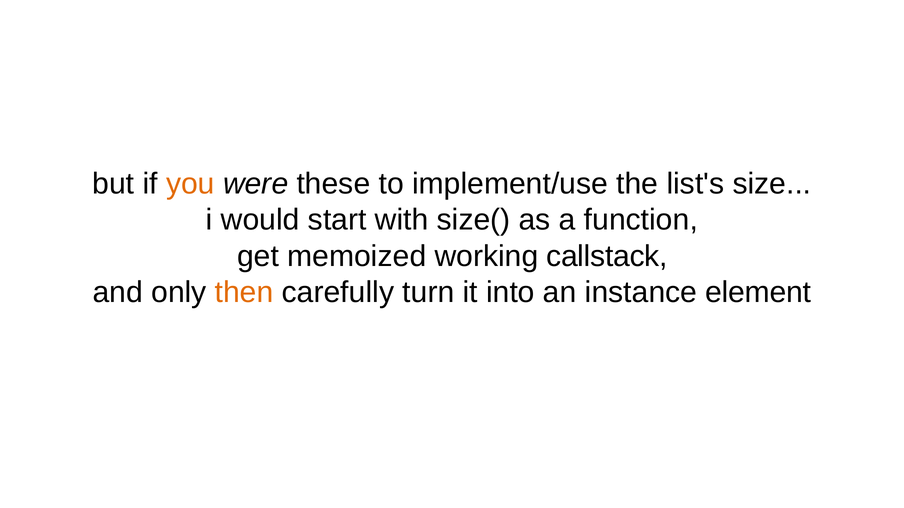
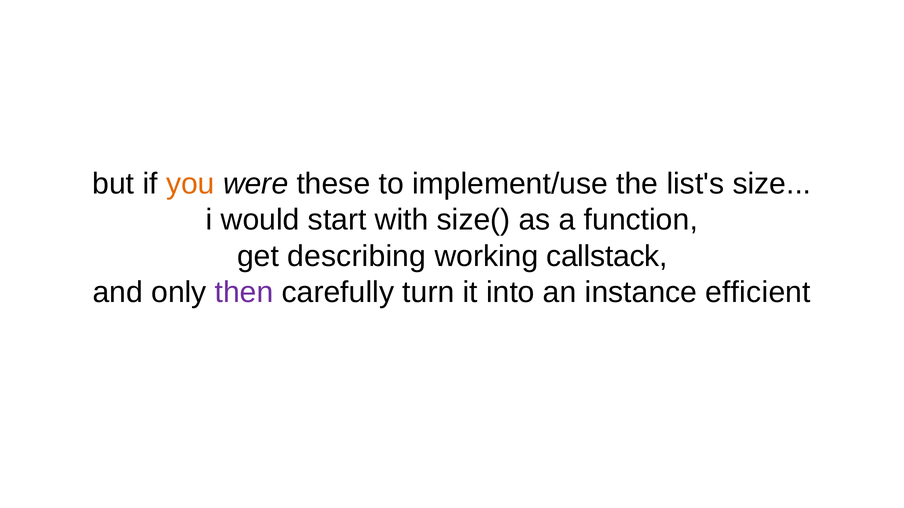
memoized: memoized -> describing
then colour: orange -> purple
element: element -> efficient
